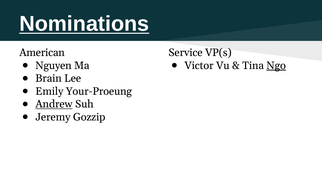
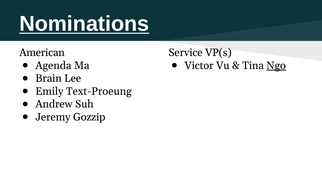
Nguyen: Nguyen -> Agenda
Your-Proeung: Your-Proeung -> Text-Proeung
Andrew underline: present -> none
